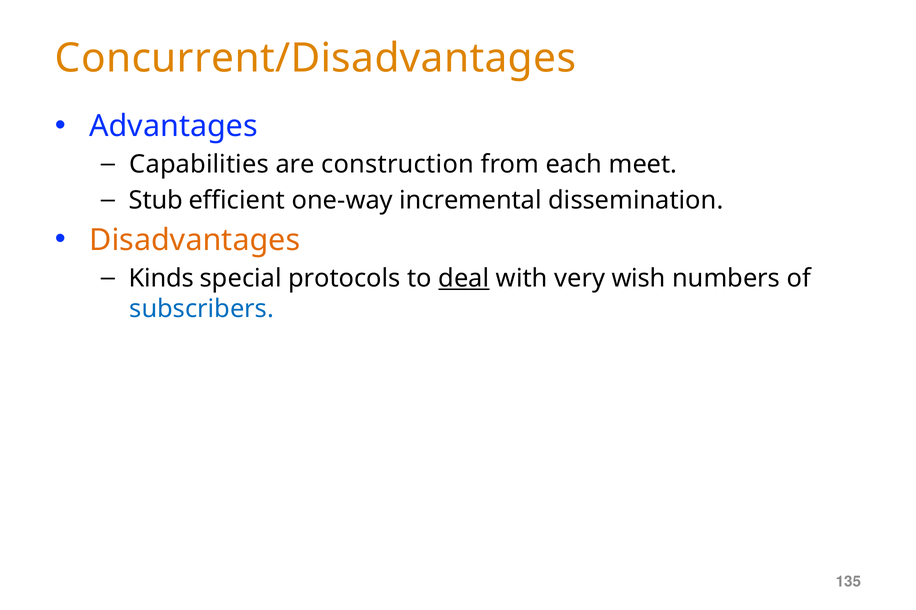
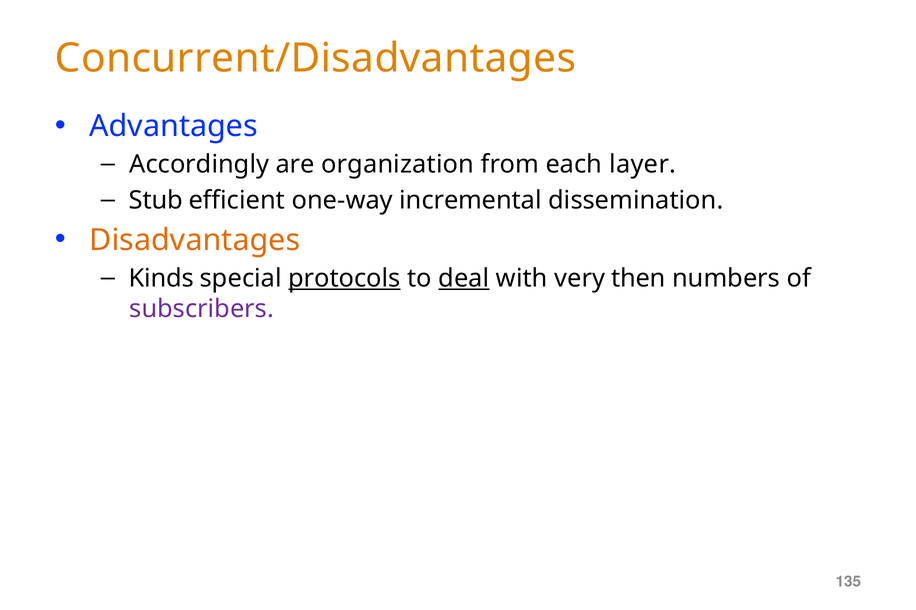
Capabilities: Capabilities -> Accordingly
construction: construction -> organization
meet: meet -> layer
protocols underline: none -> present
wish: wish -> then
subscribers colour: blue -> purple
